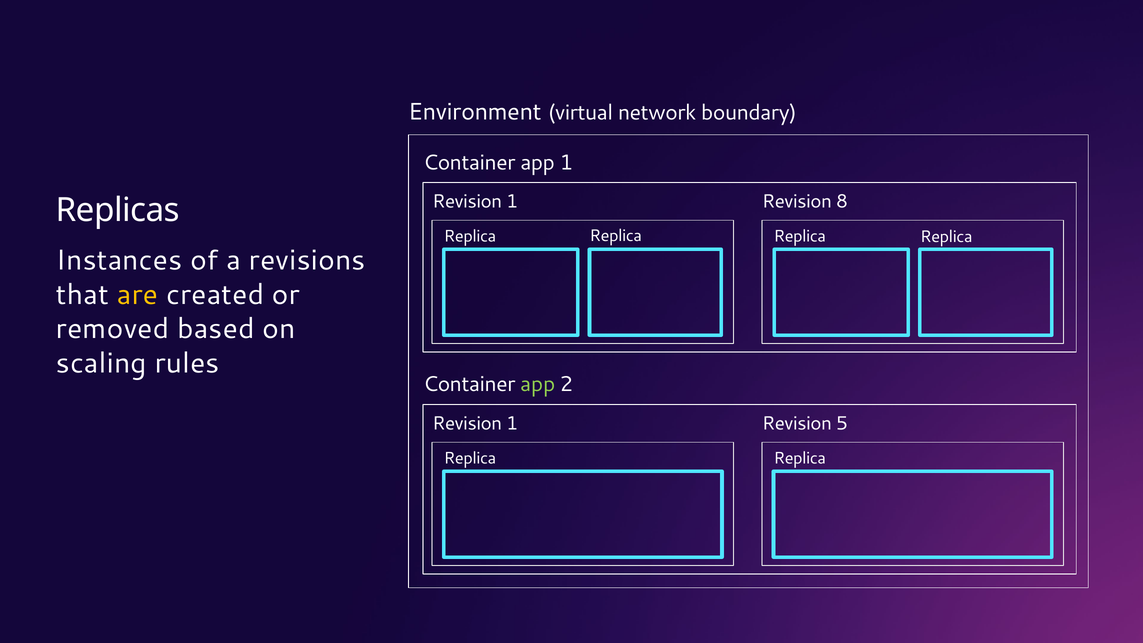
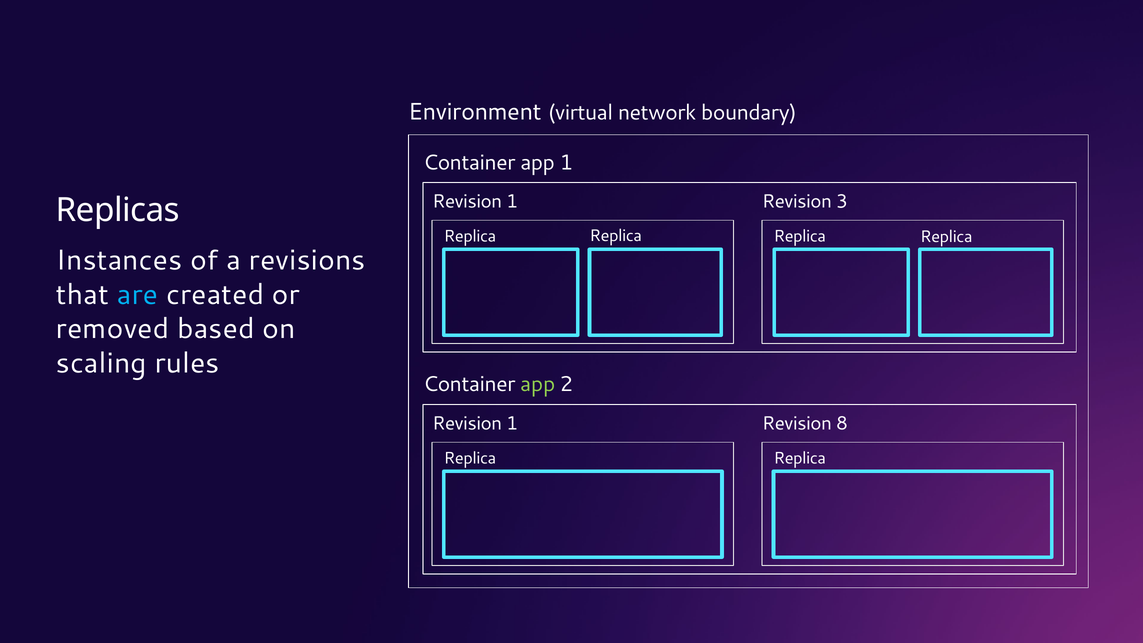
8: 8 -> 3
are colour: yellow -> light blue
5: 5 -> 8
